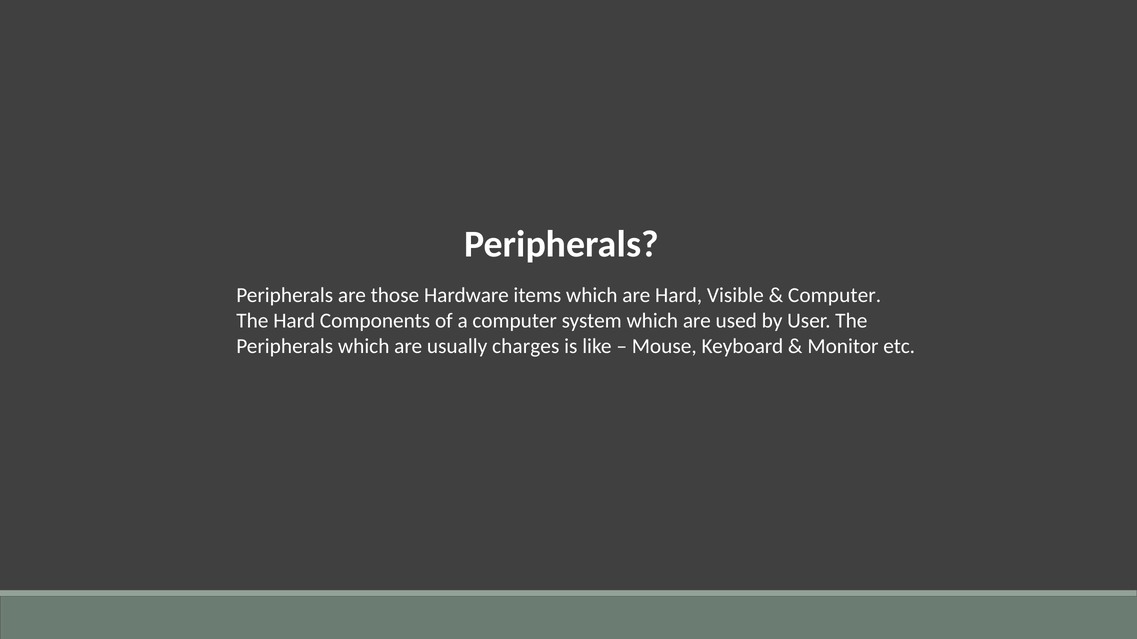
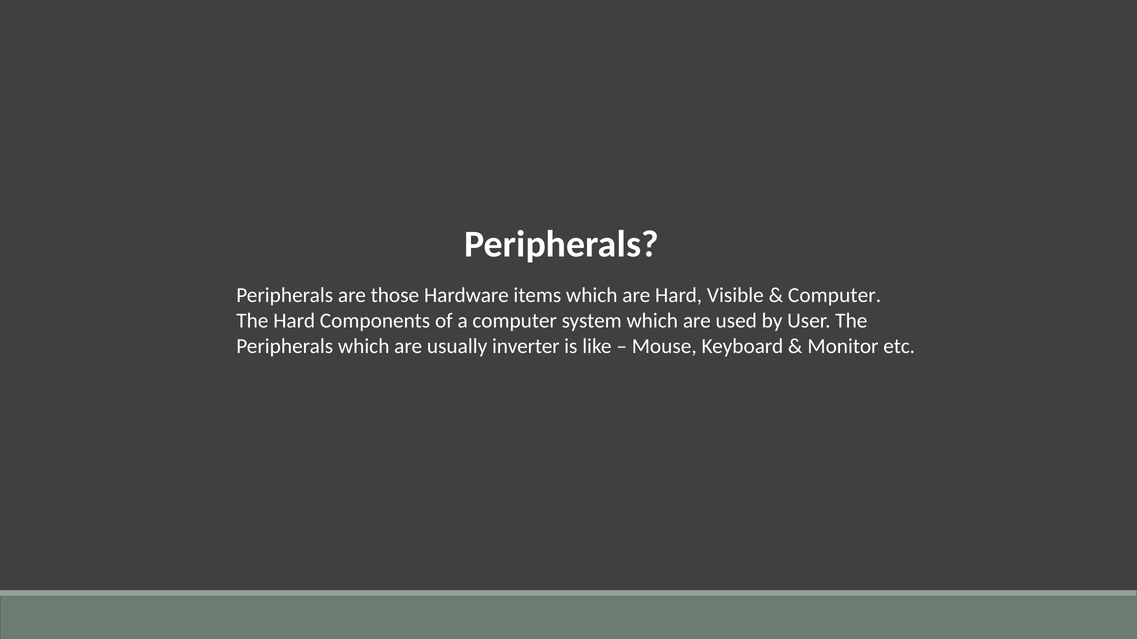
charges: charges -> inverter
